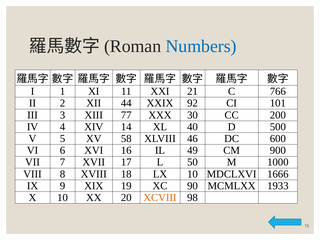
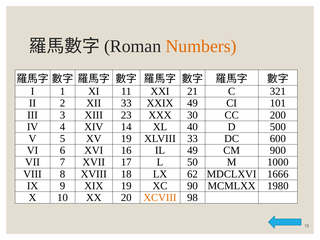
Numbers colour: blue -> orange
766: 766 -> 321
XII 44: 44 -> 33
XXIX 92: 92 -> 49
77: 77 -> 23
XV 58: 58 -> 19
XLVIII 46: 46 -> 33
LX 10: 10 -> 62
1933: 1933 -> 1980
